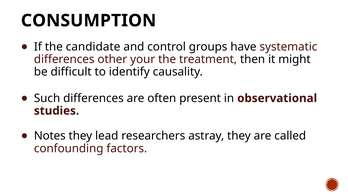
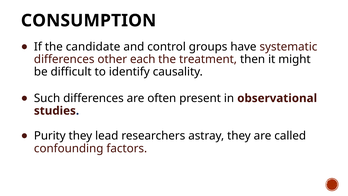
your: your -> each
Notes: Notes -> Purity
